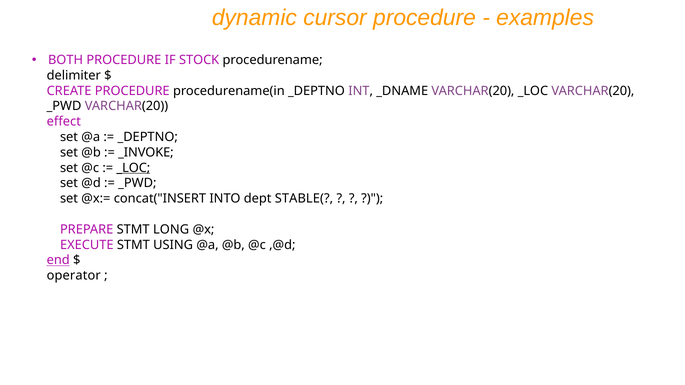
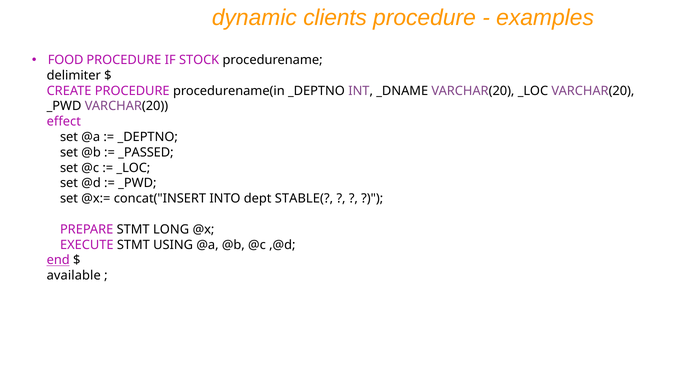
cursor: cursor -> clients
BOTH: BOTH -> FOOD
_INVOKE: _INVOKE -> _PASSED
_LOC at (133, 168) underline: present -> none
operator: operator -> available
